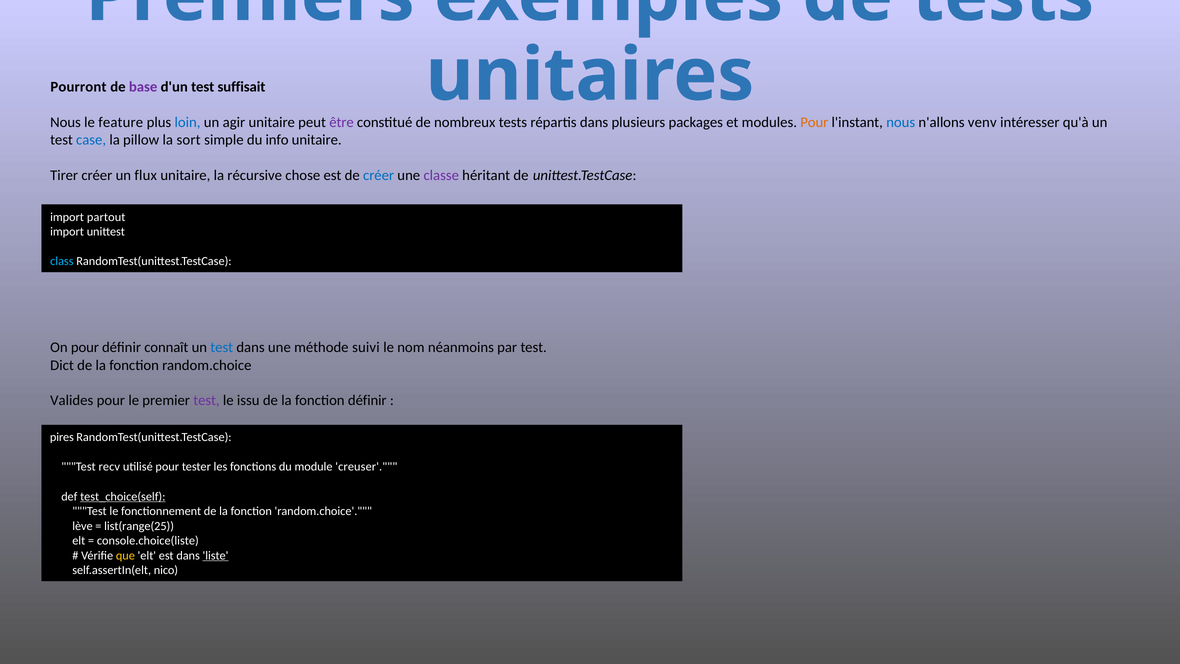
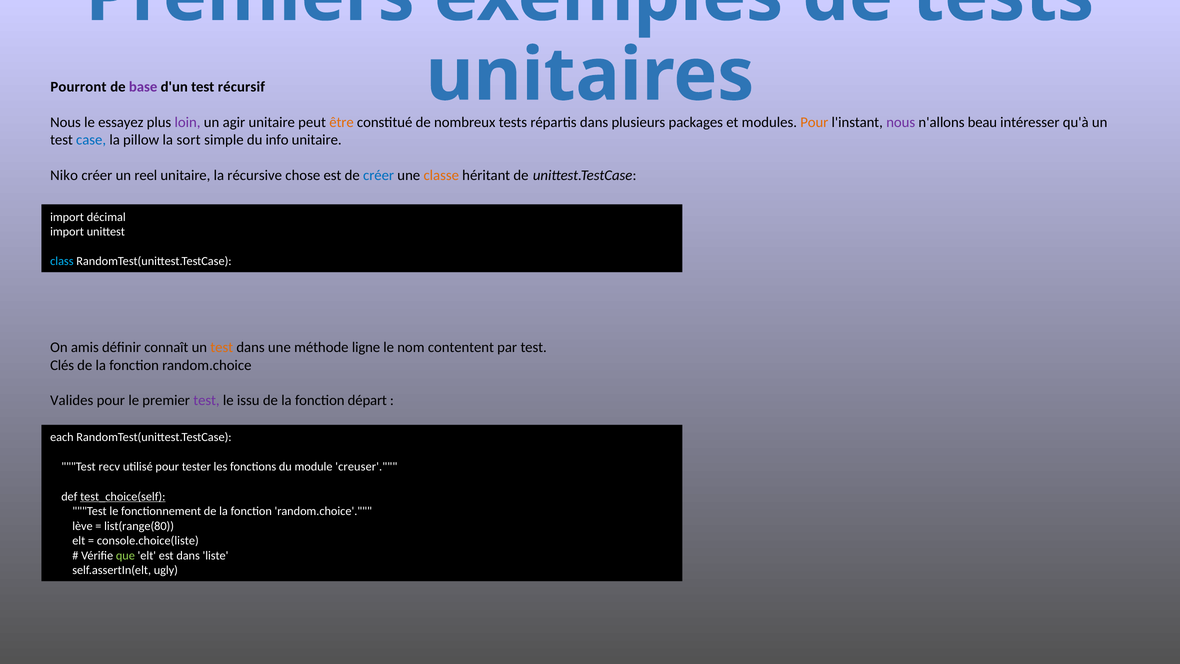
suffisait: suffisait -> récursif
feature: feature -> essayez
loin colour: blue -> purple
être colour: purple -> orange
nous at (901, 122) colour: blue -> purple
venv: venv -> beau
Tirer: Tirer -> Niko
flux: flux -> reel
classe colour: purple -> orange
partout: partout -> décimal
On pour: pour -> amis
test at (222, 347) colour: blue -> orange
suivi: suivi -> ligne
néanmoins: néanmoins -> contentent
Dict: Dict -> Clés
fonction définir: définir -> départ
pires: pires -> each
list(range(25: list(range(25 -> list(range(80
que colour: yellow -> light green
liste underline: present -> none
nico: nico -> ugly
